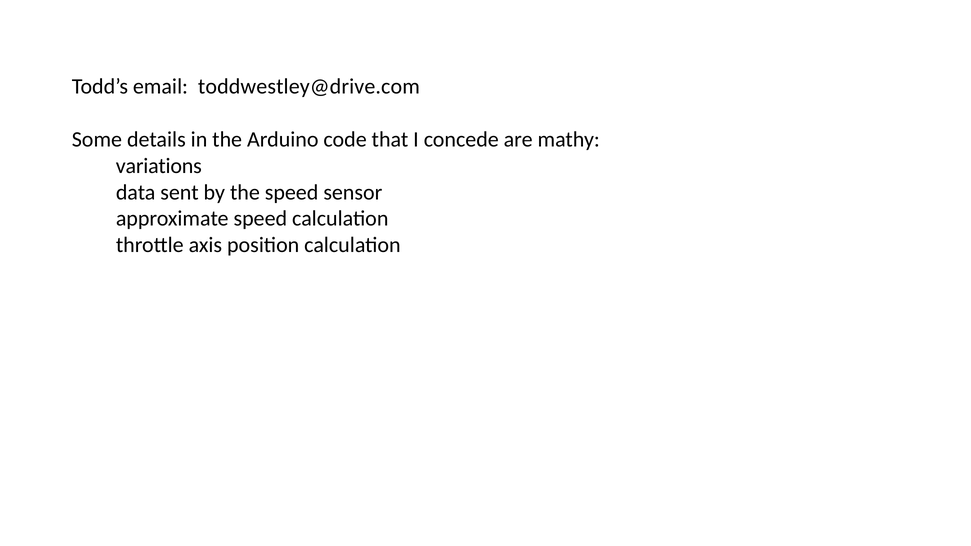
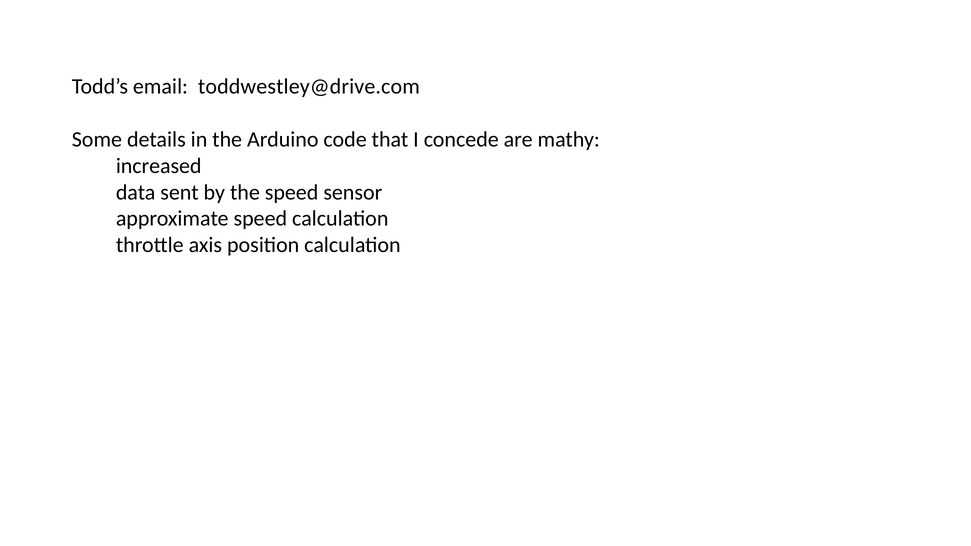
variations: variations -> increased
